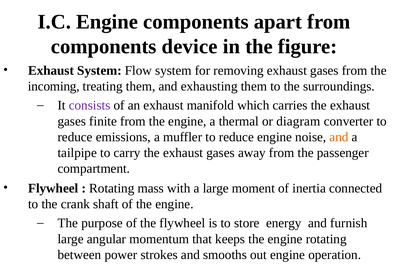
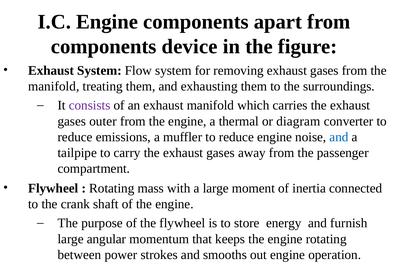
incoming at (54, 86): incoming -> manifold
finite: finite -> outer
and at (339, 137) colour: orange -> blue
